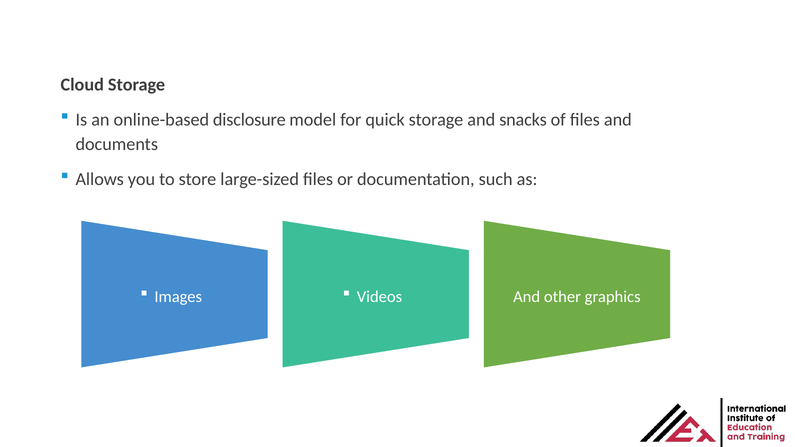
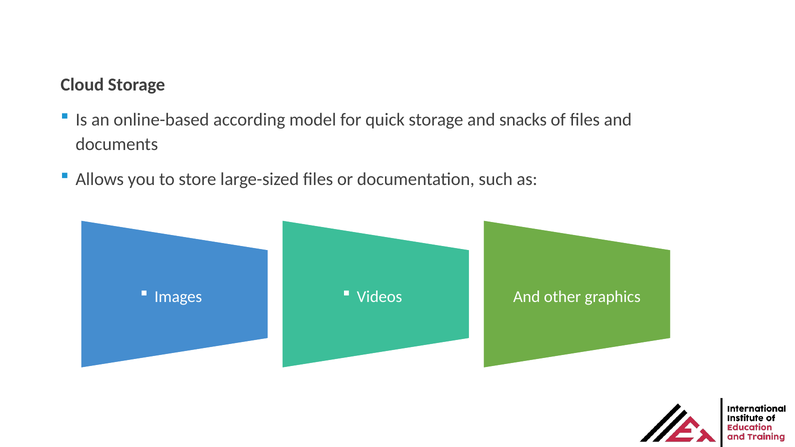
disclosure: disclosure -> according
